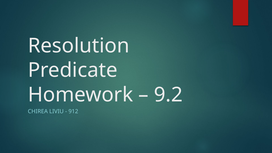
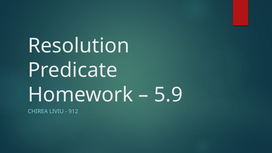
9.2: 9.2 -> 5.9
